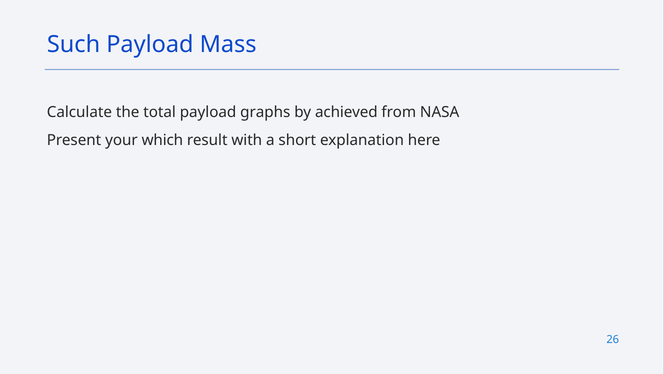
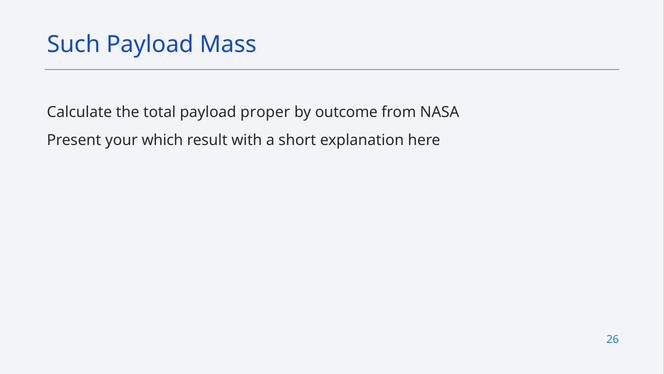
graphs: graphs -> proper
achieved: achieved -> outcome
